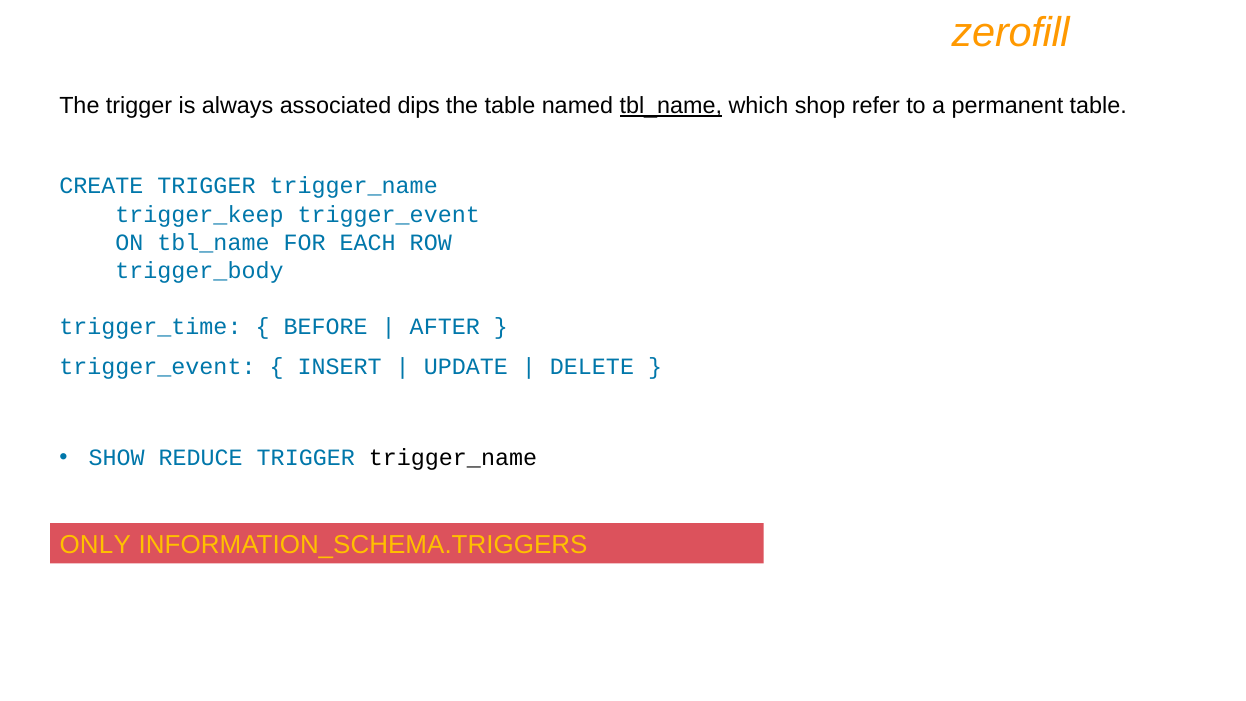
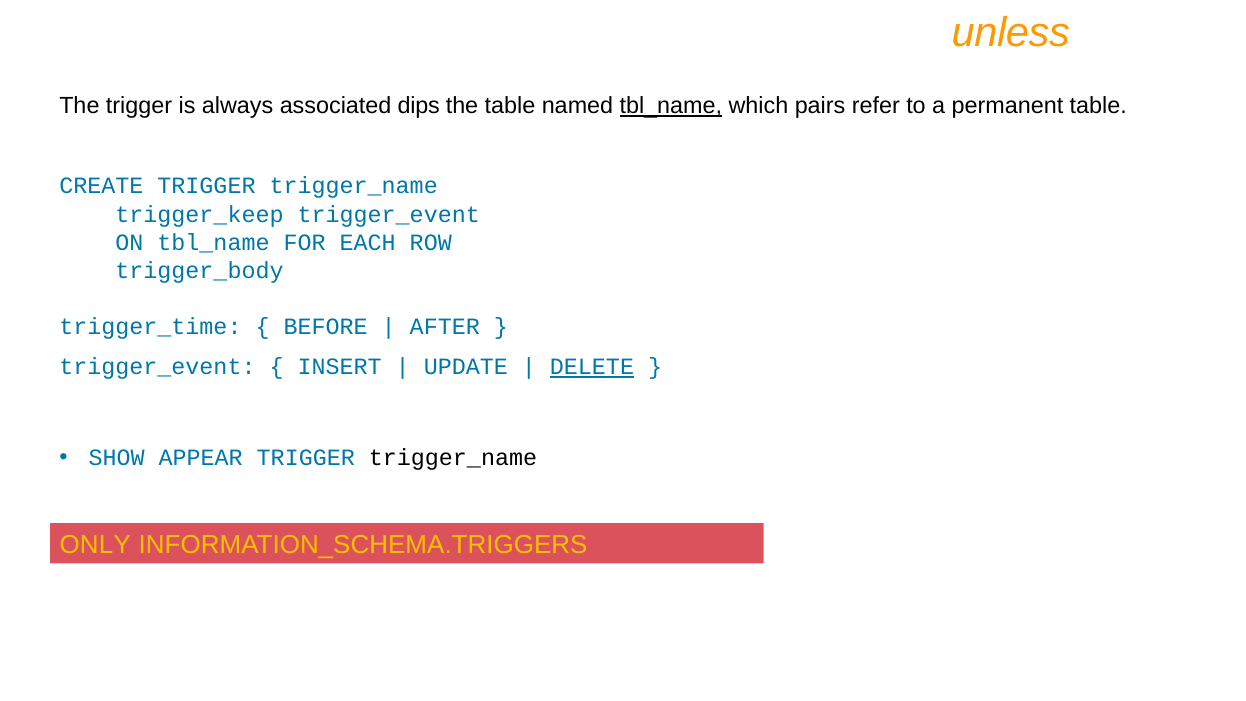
zerofill: zerofill -> unless
shop: shop -> pairs
DELETE underline: none -> present
REDUCE: REDUCE -> APPEAR
